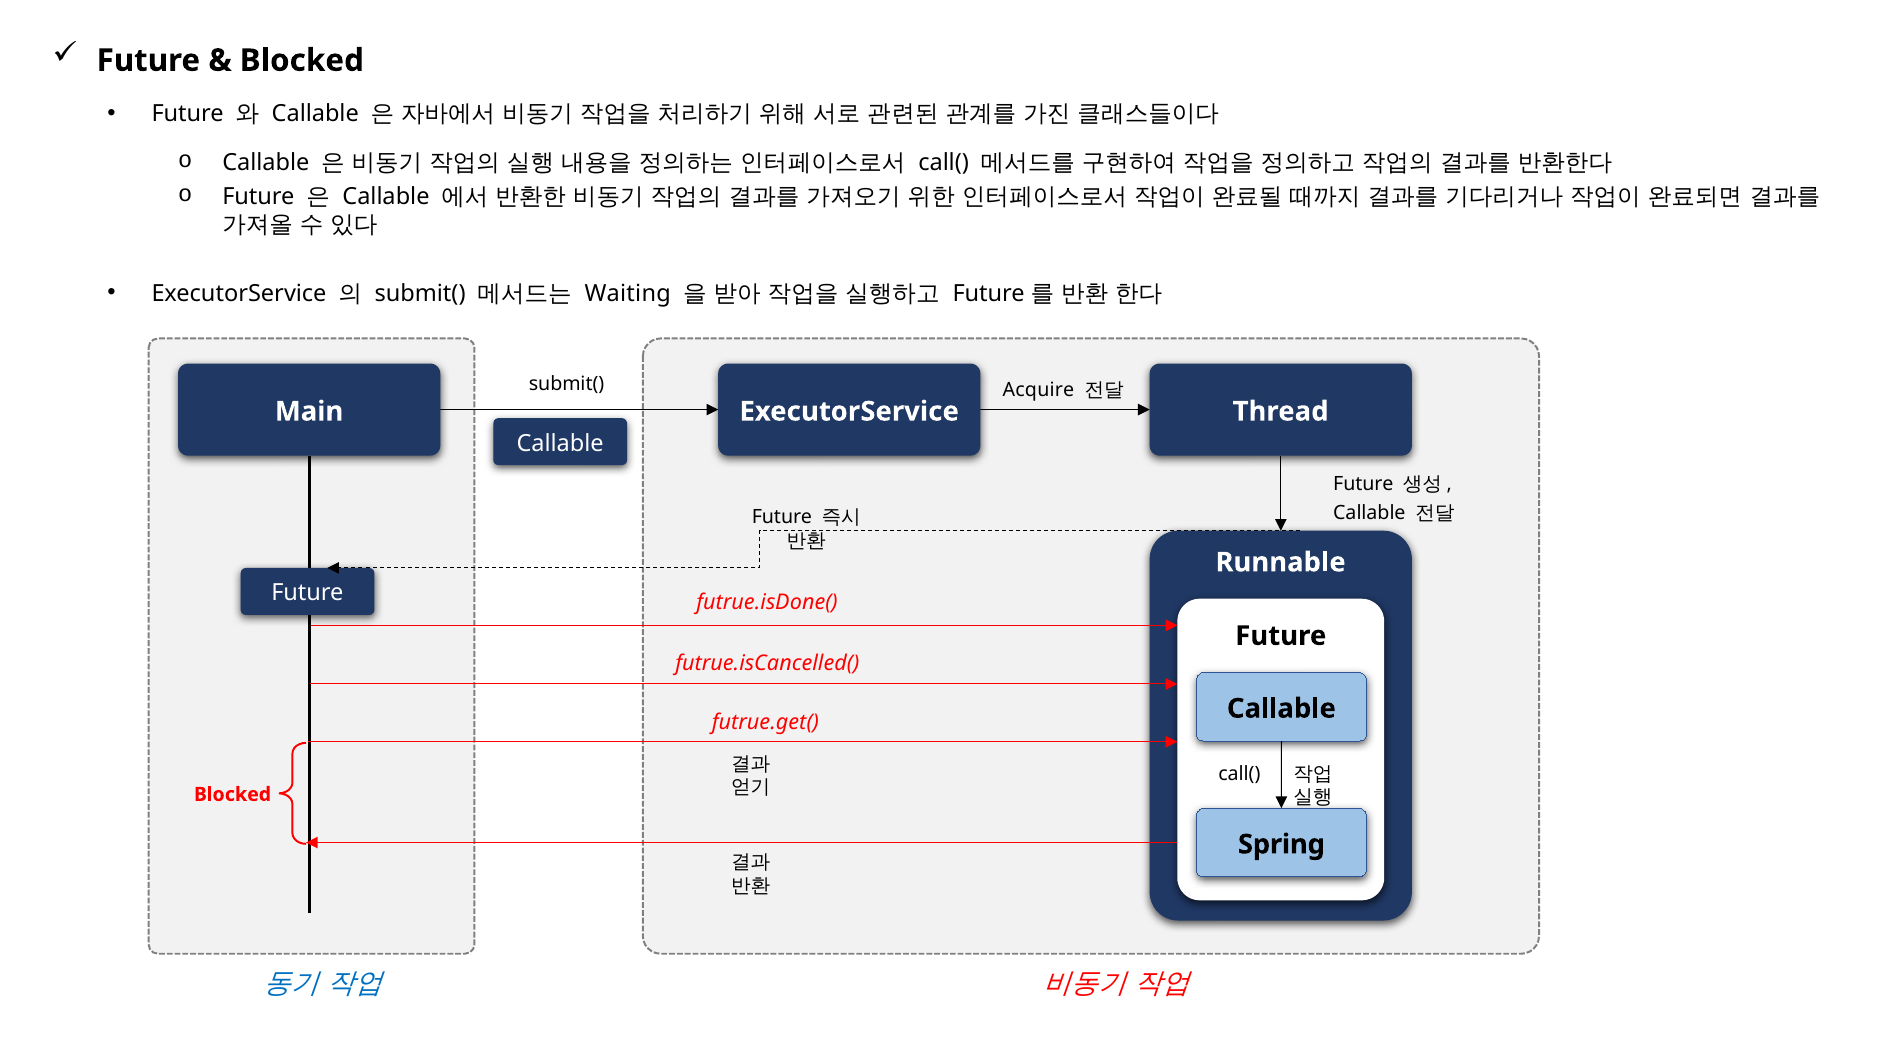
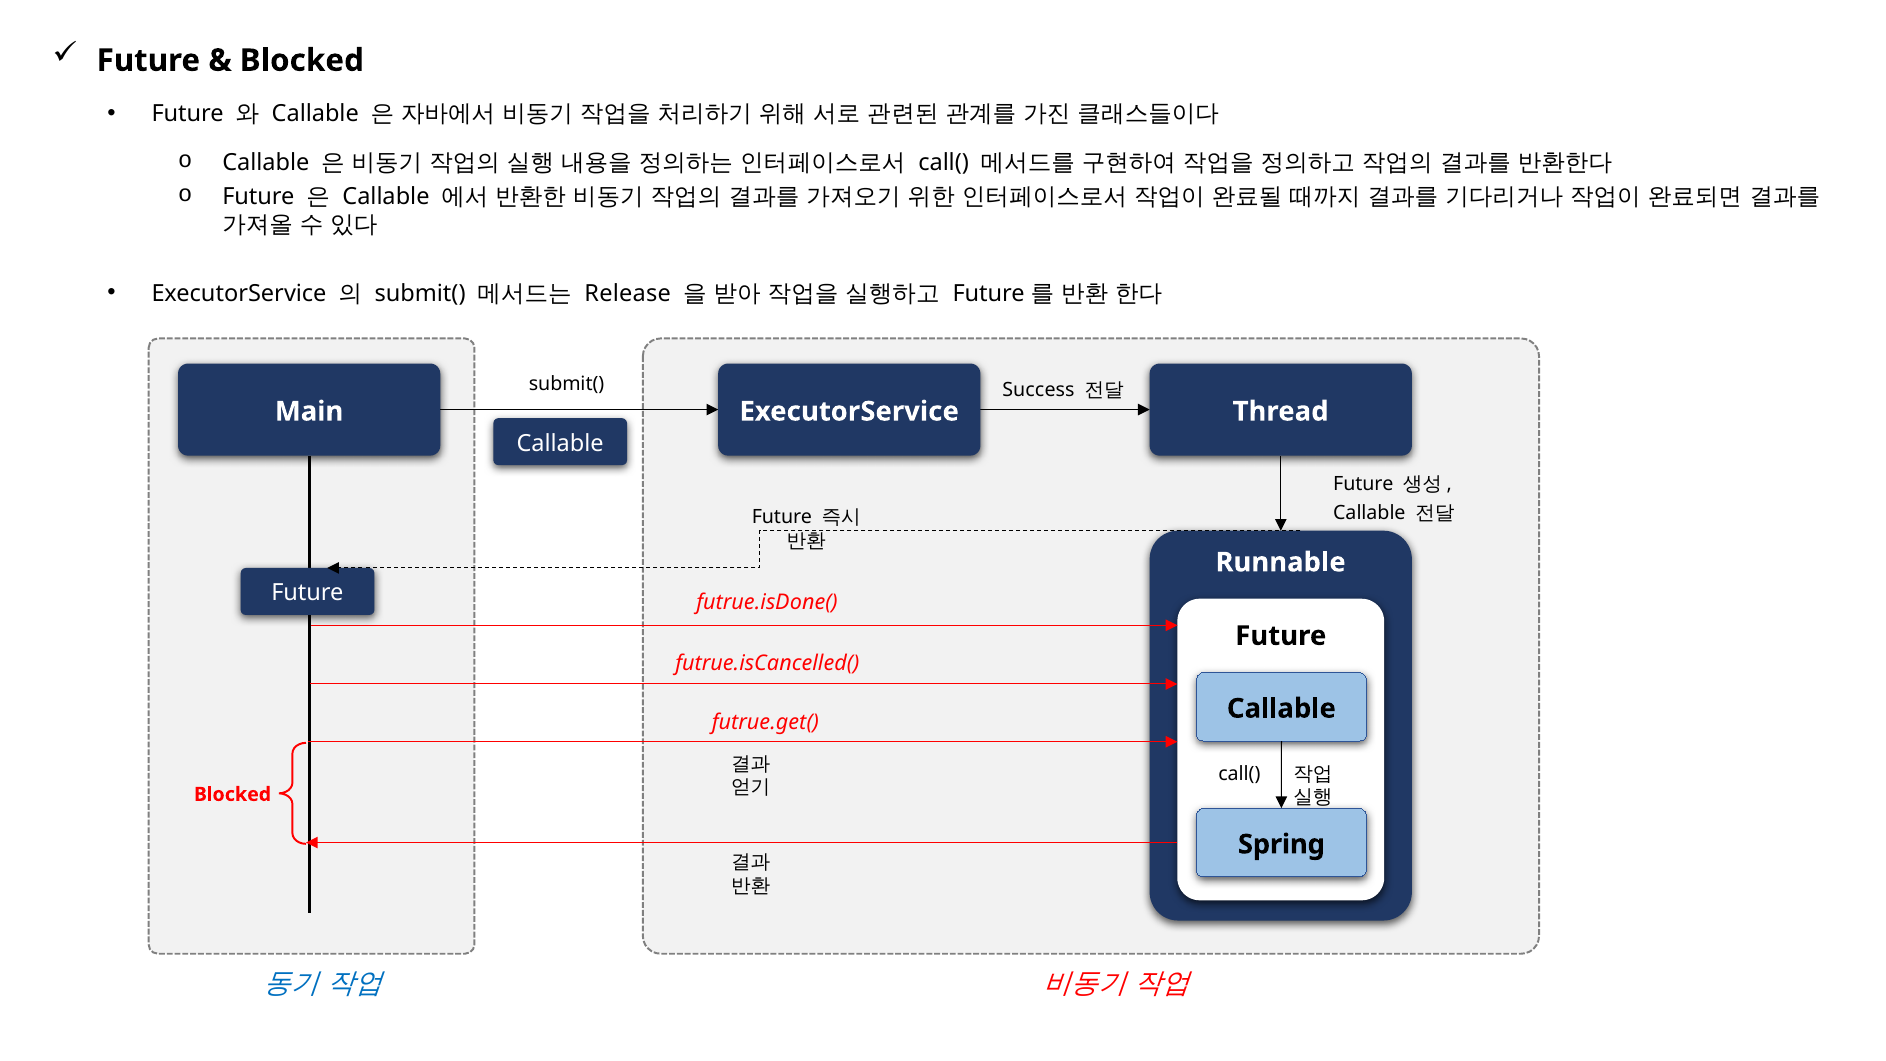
Waiting: Waiting -> Release
Acquire: Acquire -> Success
